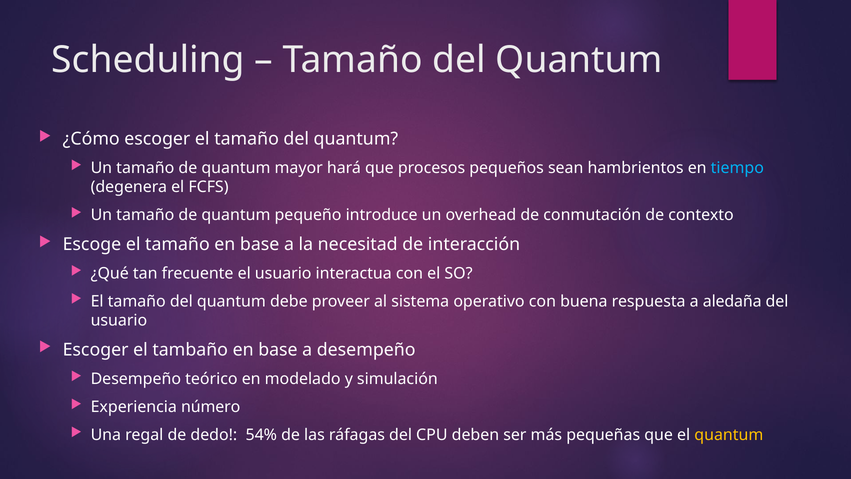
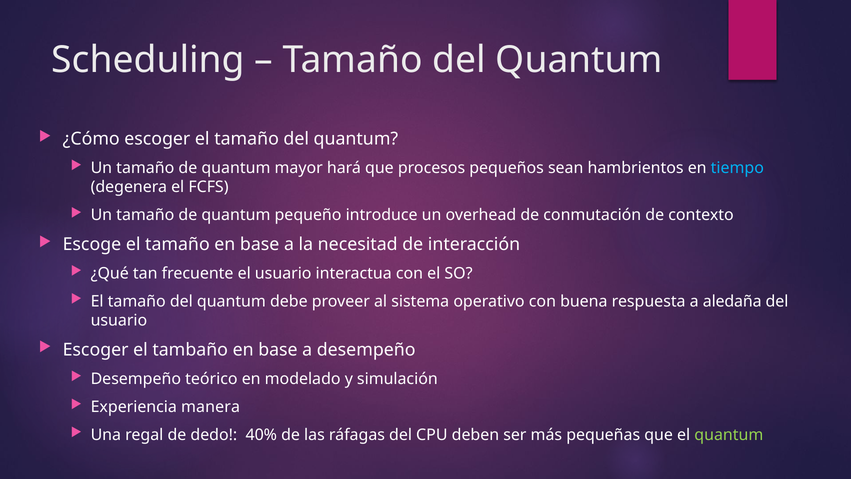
número: número -> manera
54%: 54% -> 40%
quantum at (729, 435) colour: yellow -> light green
